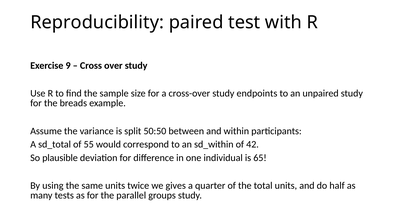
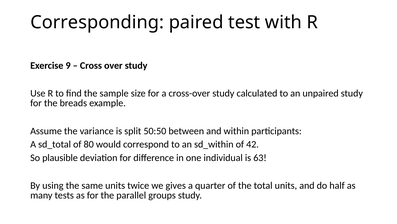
Reproducibility: Reproducibility -> Corresponding
endpoints: endpoints -> calculated
55: 55 -> 80
65: 65 -> 63
